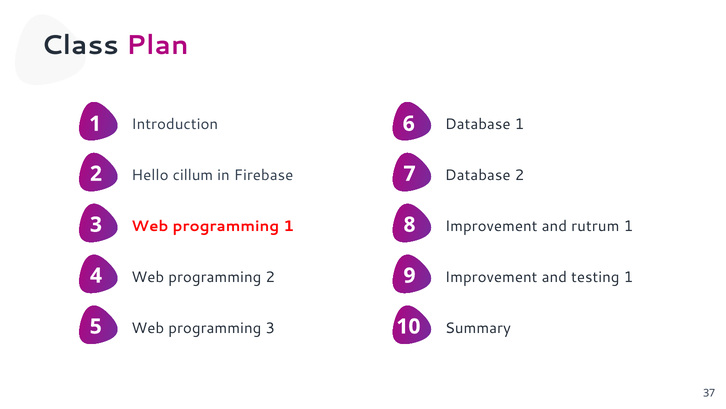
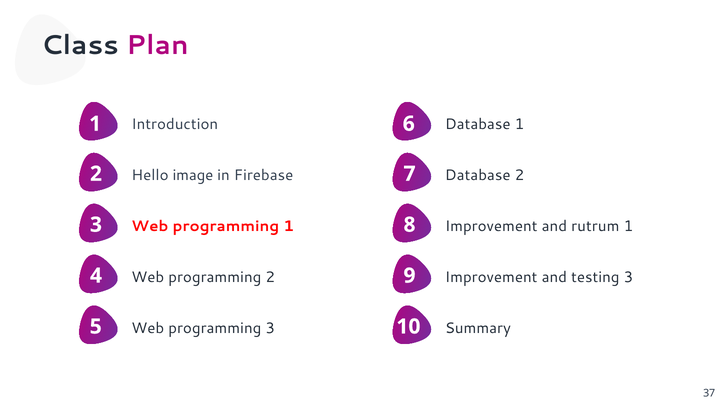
cillum: cillum -> image
testing 1: 1 -> 3
